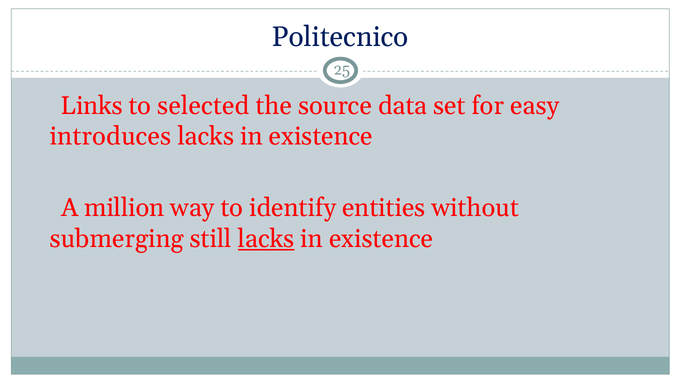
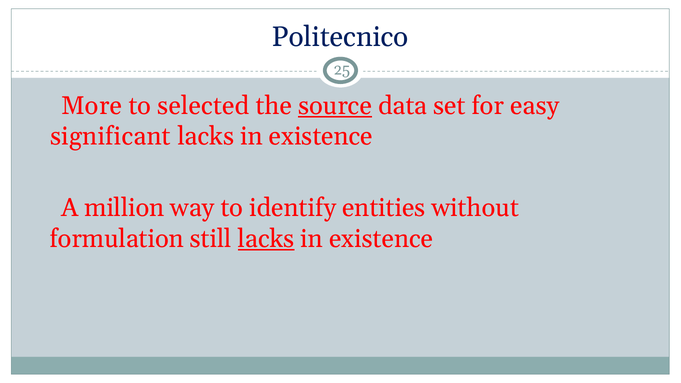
Links: Links -> More
source underline: none -> present
introduces: introduces -> significant
submerging: submerging -> formulation
